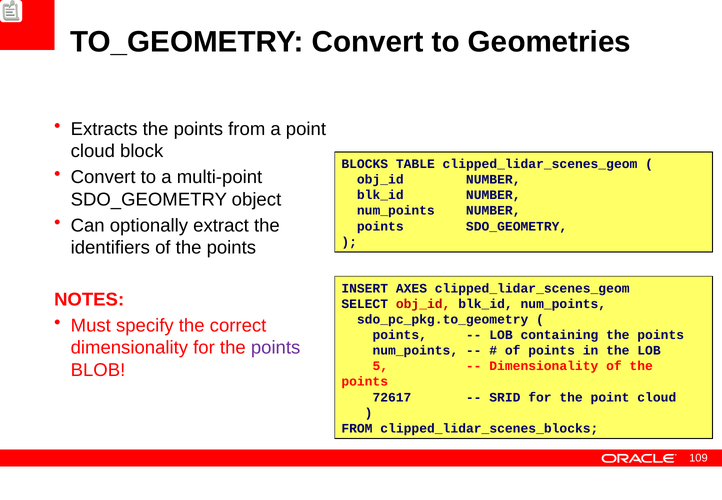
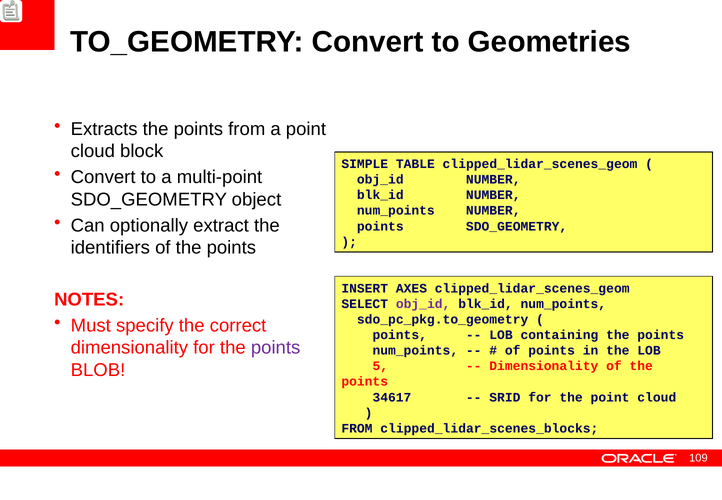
BLOCKS: BLOCKS -> SIMPLE
obj_id at (423, 304) colour: red -> purple
72617: 72617 -> 34617
